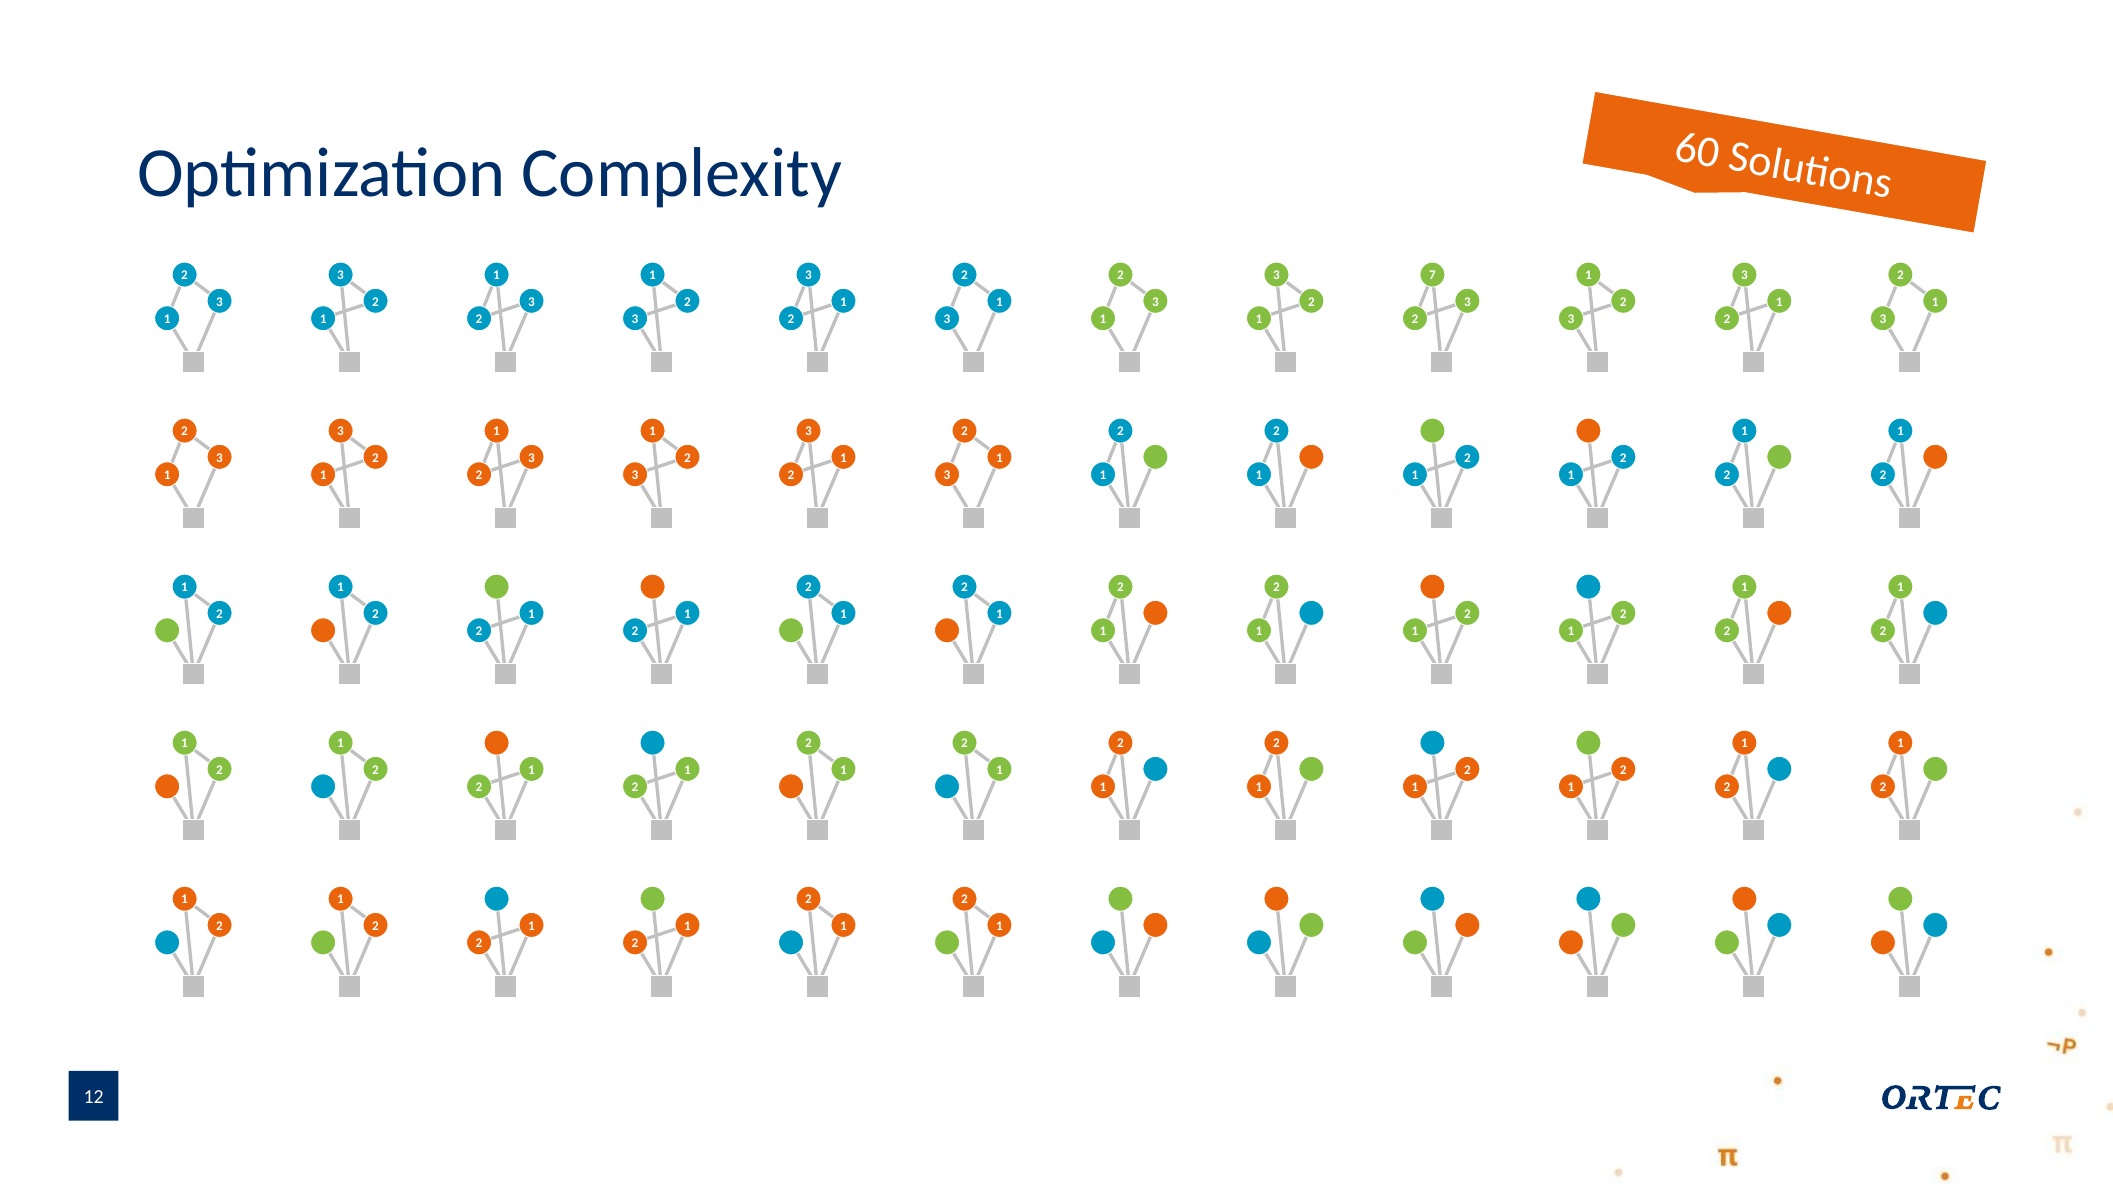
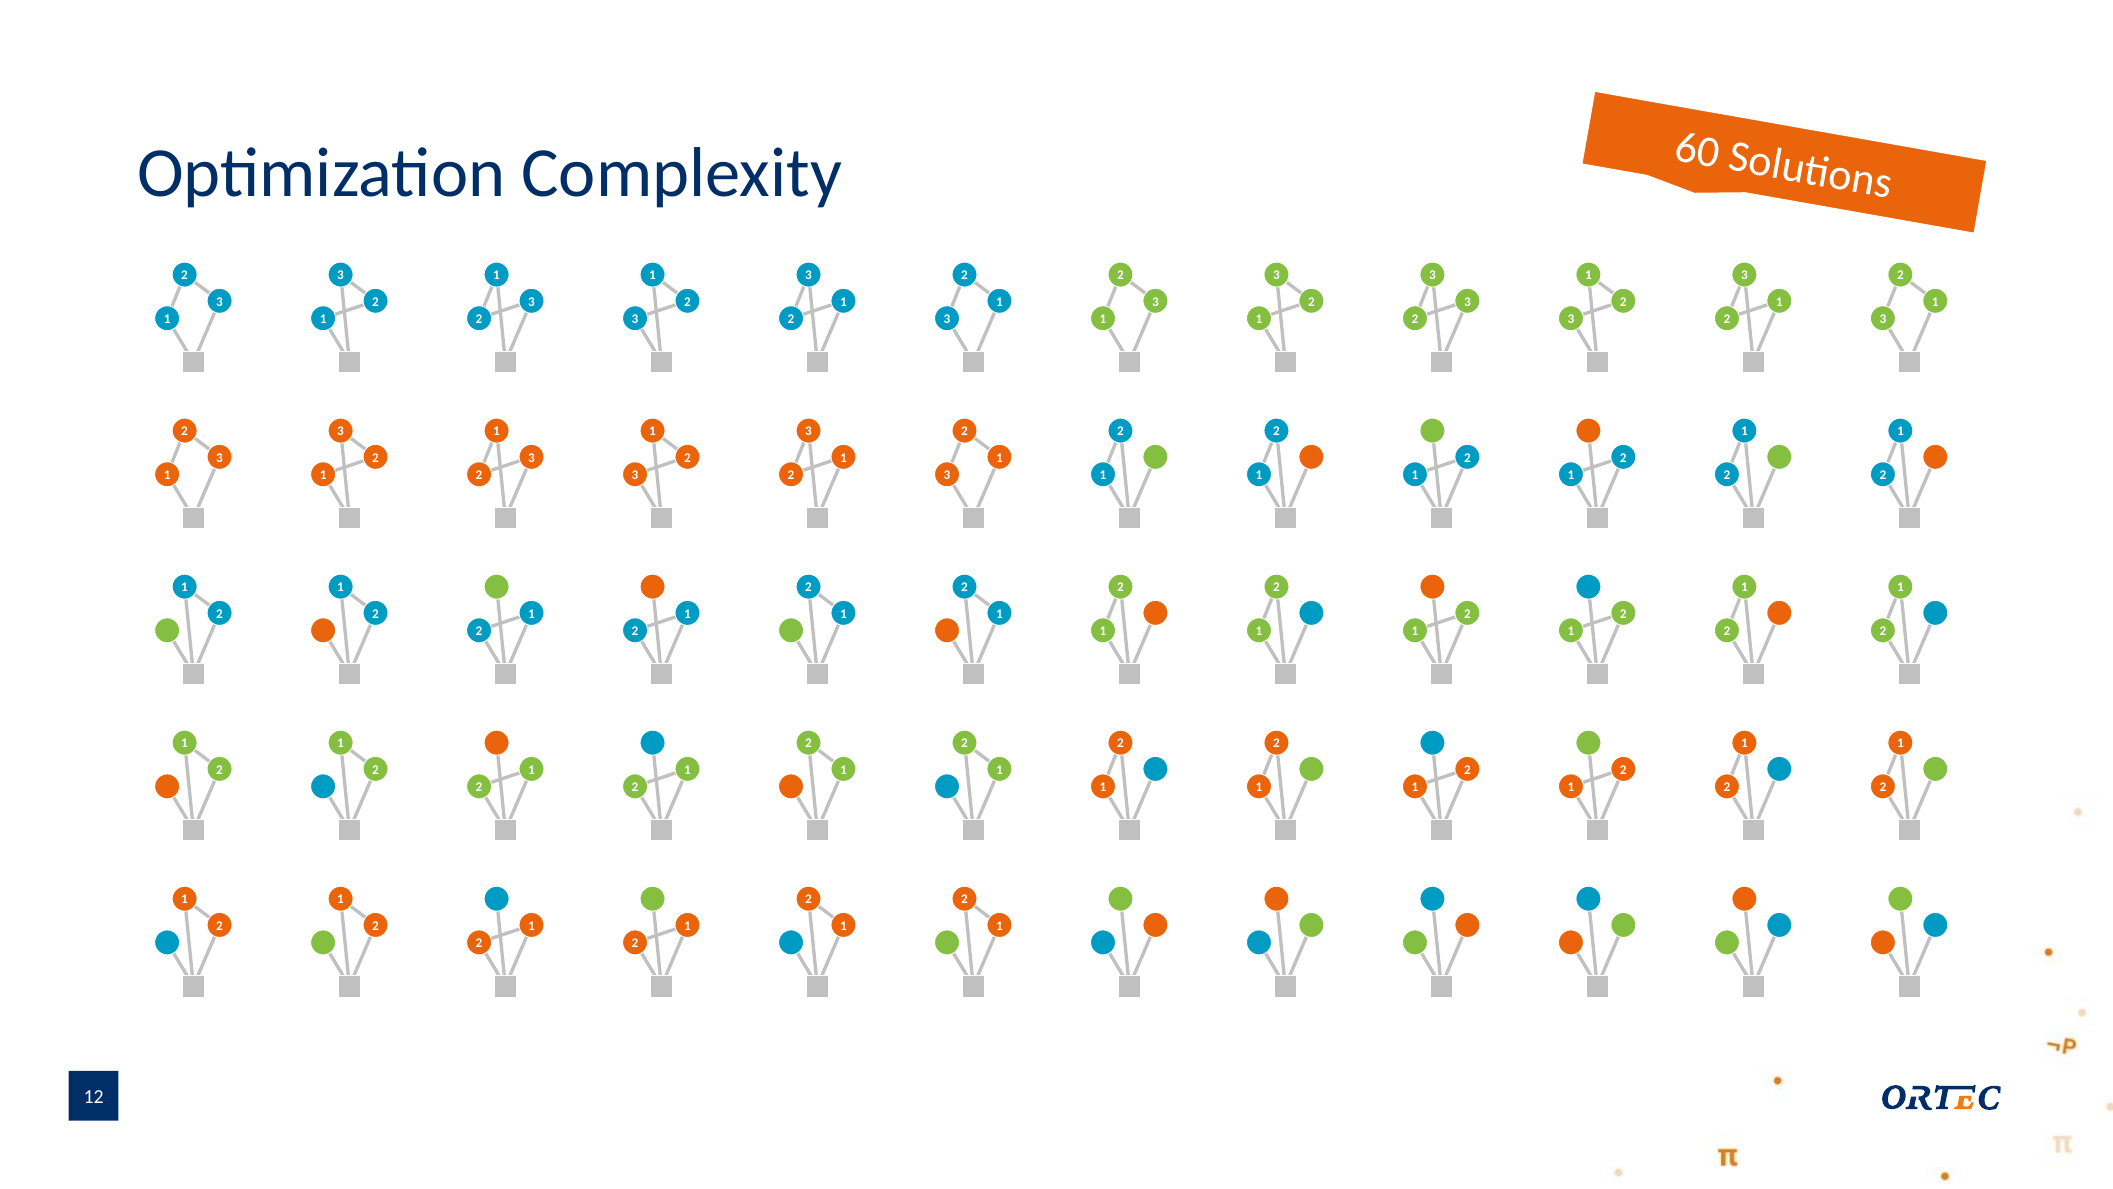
3 7: 7 -> 3
